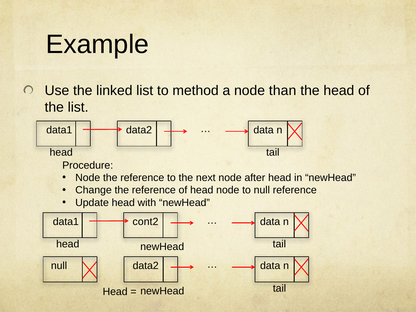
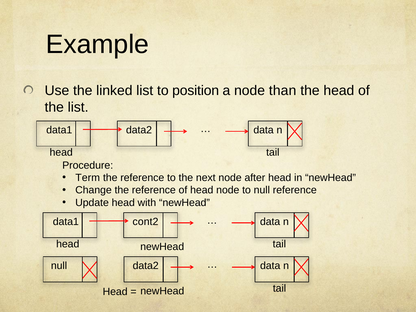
method: method -> position
Node at (88, 178): Node -> Term
